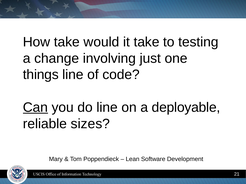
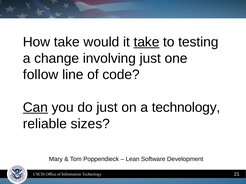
take at (147, 42) underline: none -> present
things: things -> follow
do line: line -> just
deployable: deployable -> technology
